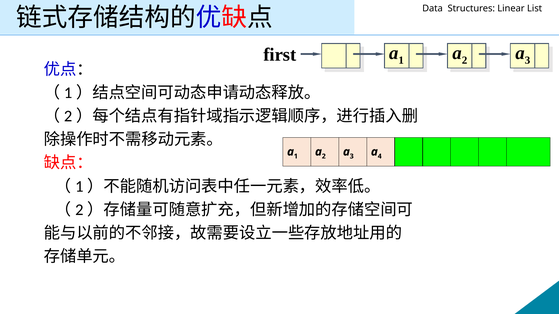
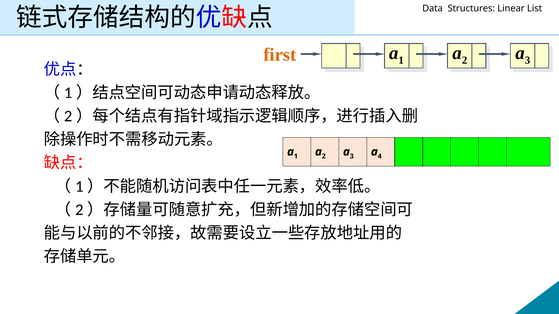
first colour: black -> orange
